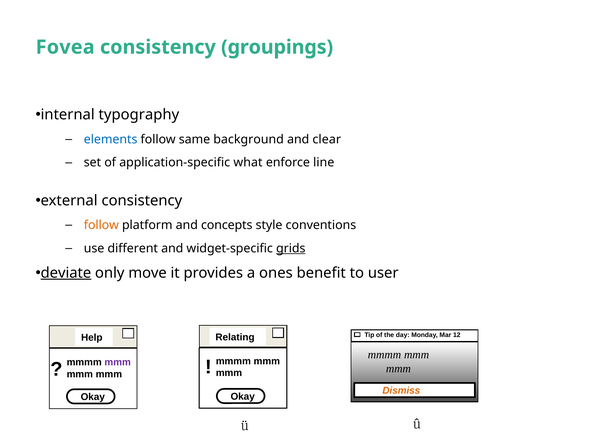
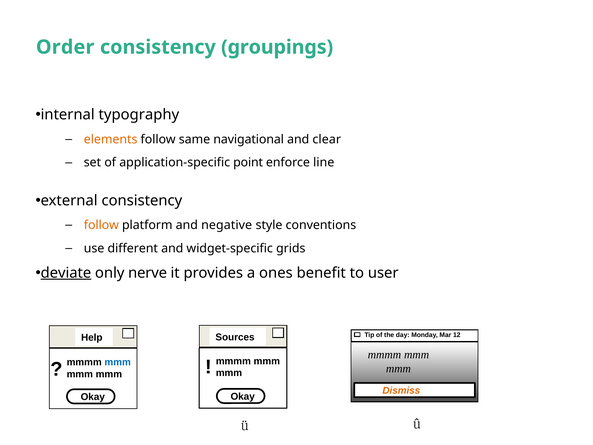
Fovea: Fovea -> Order
elements colour: blue -> orange
background: background -> navigational
what: what -> point
concepts: concepts -> negative
grids underline: present -> none
move: move -> nerve
Relating: Relating -> Sources
mmm at (118, 362) colour: purple -> blue
